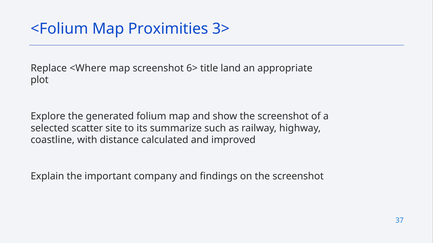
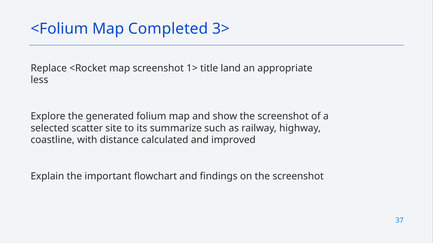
Proximities: Proximities -> Completed
<Where: <Where -> <Rocket
6>: 6> -> 1>
plot: plot -> less
company: company -> flowchart
